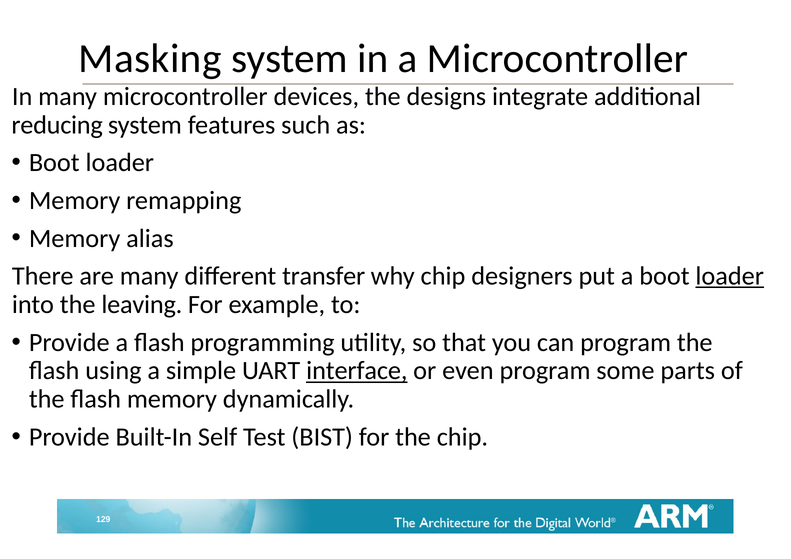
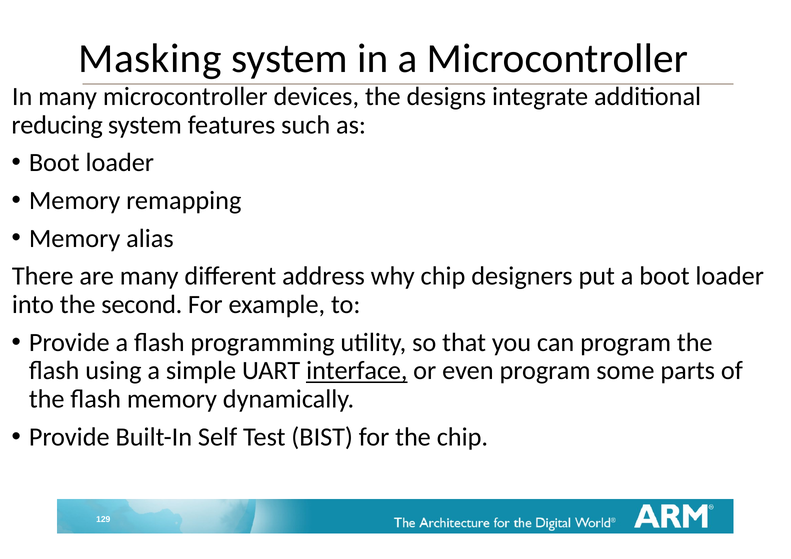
transfer: transfer -> address
loader at (730, 276) underline: present -> none
leaving: leaving -> second
